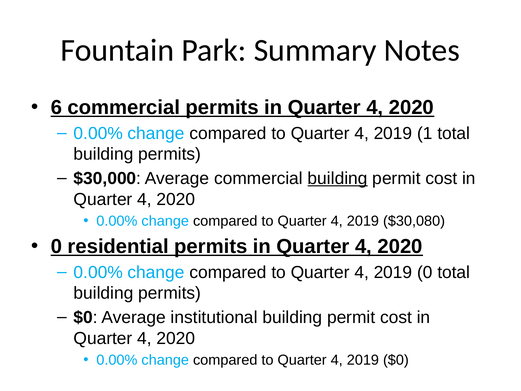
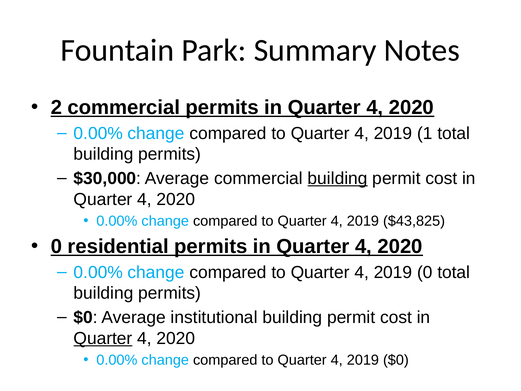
6: 6 -> 2
$30,080: $30,080 -> $43,825
Quarter at (103, 338) underline: none -> present
